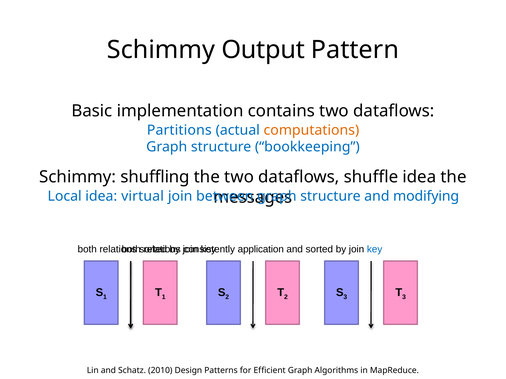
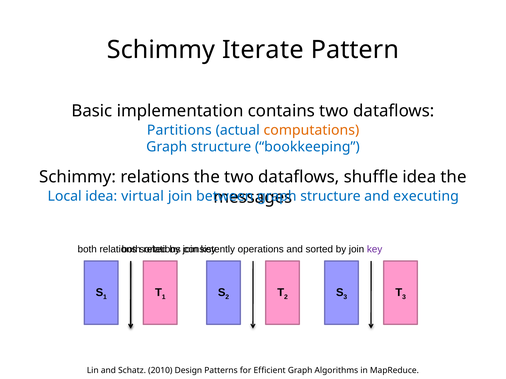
Output: Output -> Iterate
Schimmy shuffling: shuffling -> relations
modifying: modifying -> executing
application: application -> operations
key at (375, 249) colour: blue -> purple
